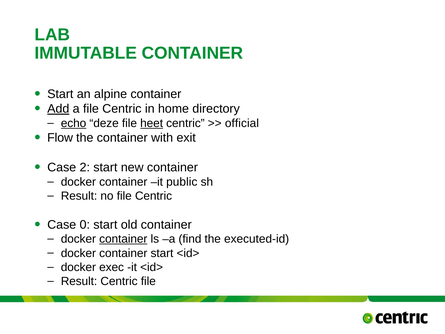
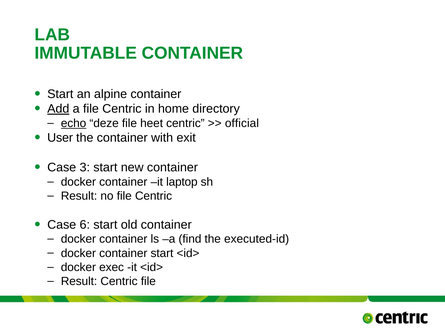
heet underline: present -> none
Flow: Flow -> User
2: 2 -> 3
public: public -> laptop
0: 0 -> 6
container at (123, 239) underline: present -> none
